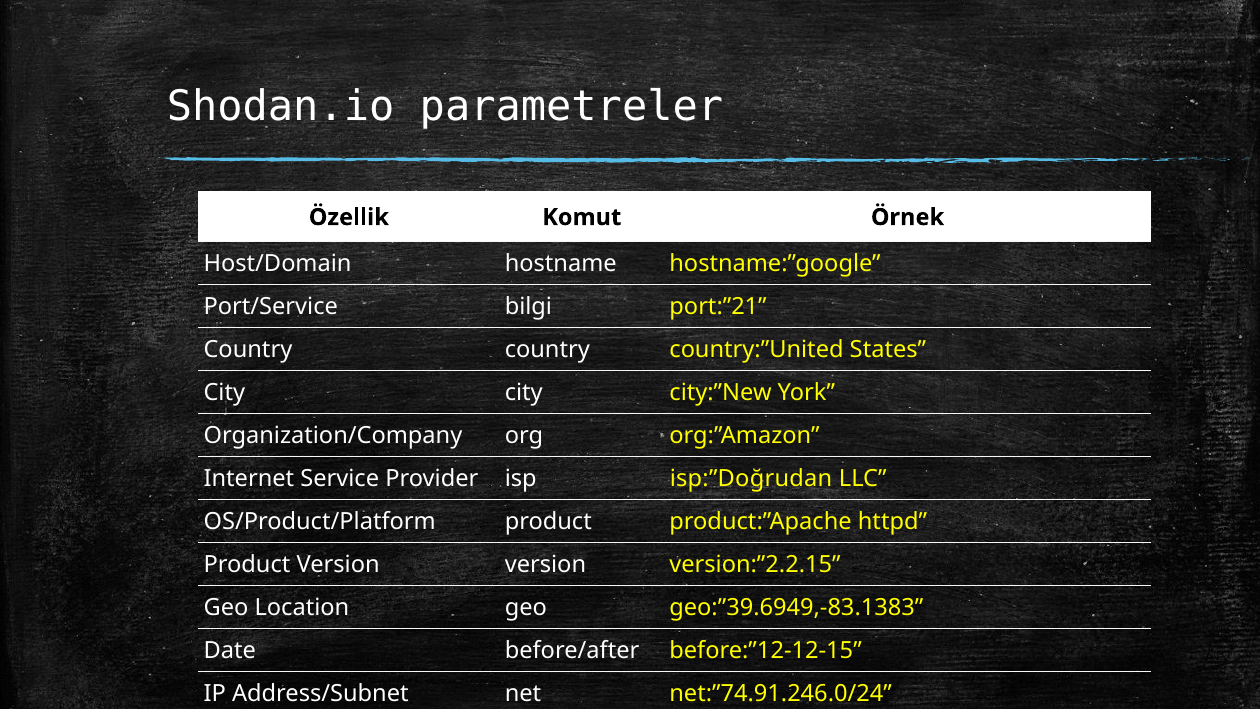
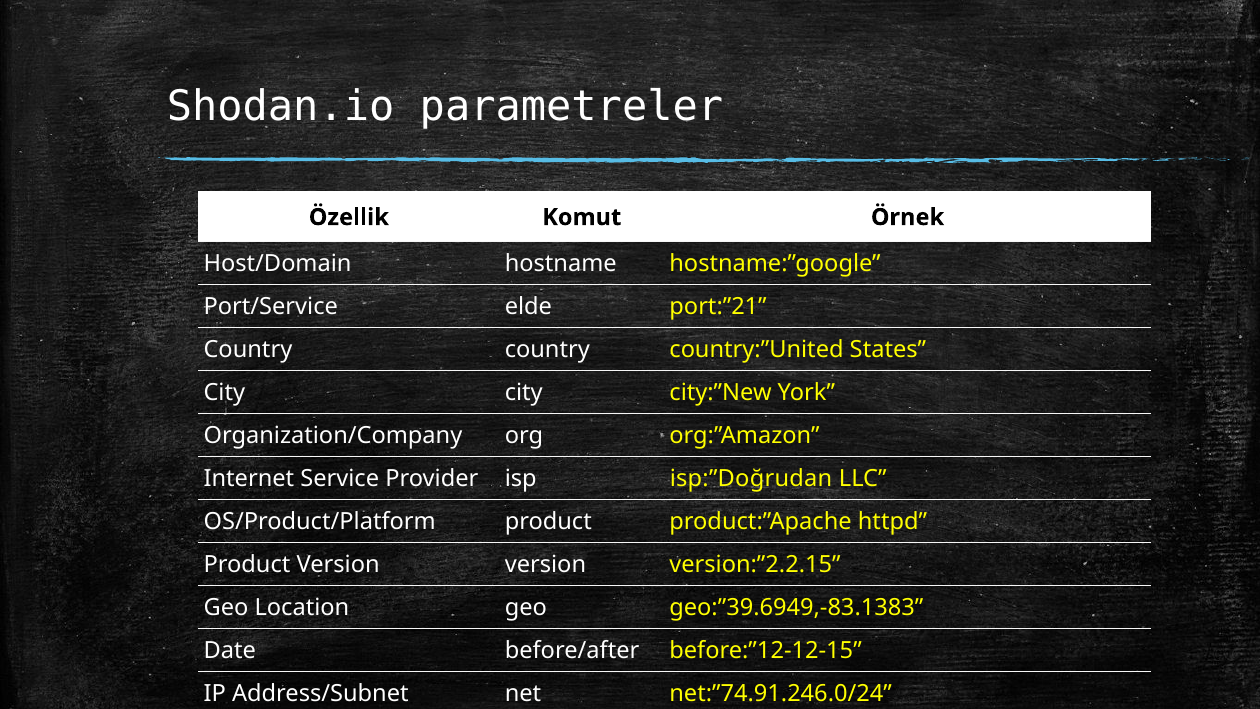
bilgi: bilgi -> elde
